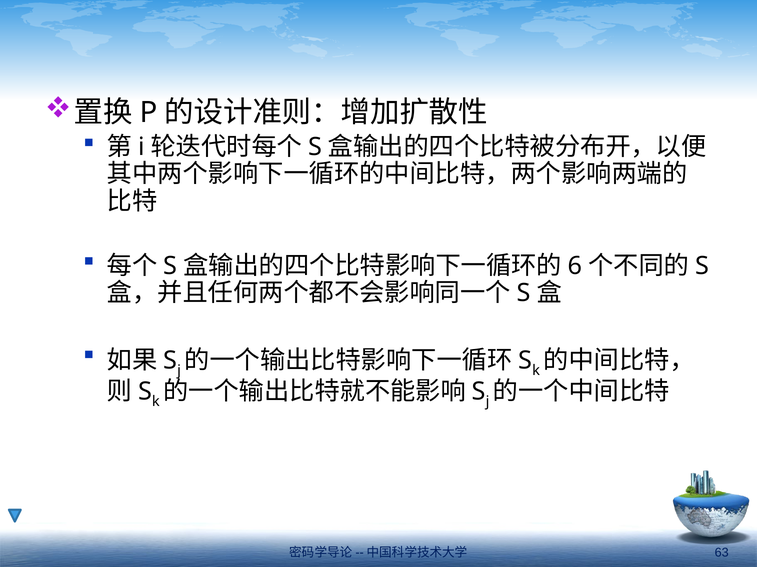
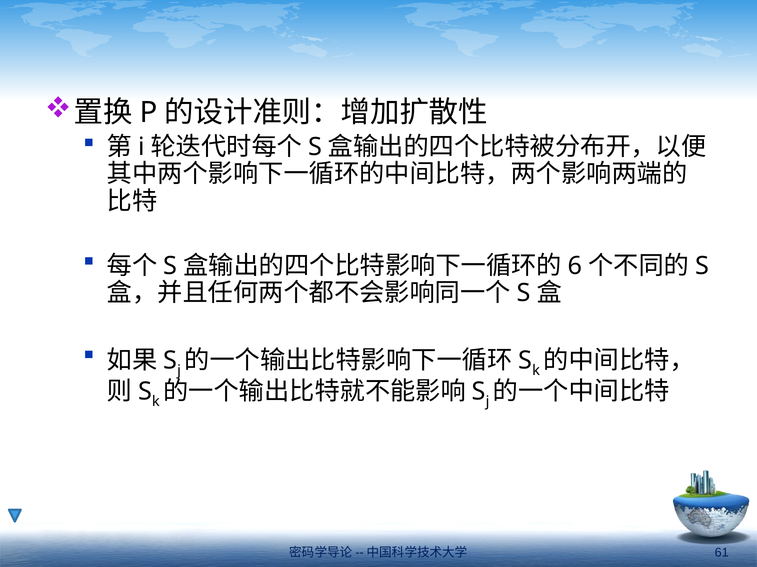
63: 63 -> 61
